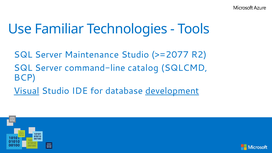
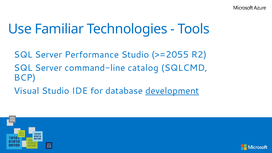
Maintenance: Maintenance -> Performance
>=2077: >=2077 -> >=2055
Visual underline: present -> none
